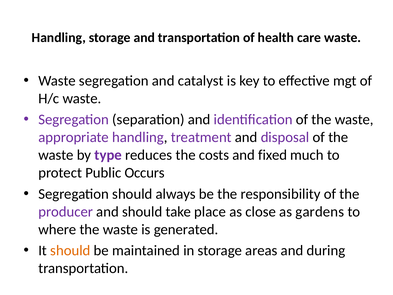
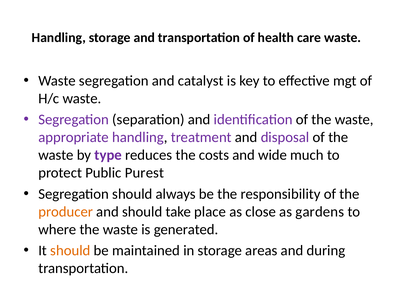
fixed: fixed -> wide
Occurs: Occurs -> Purest
producer colour: purple -> orange
